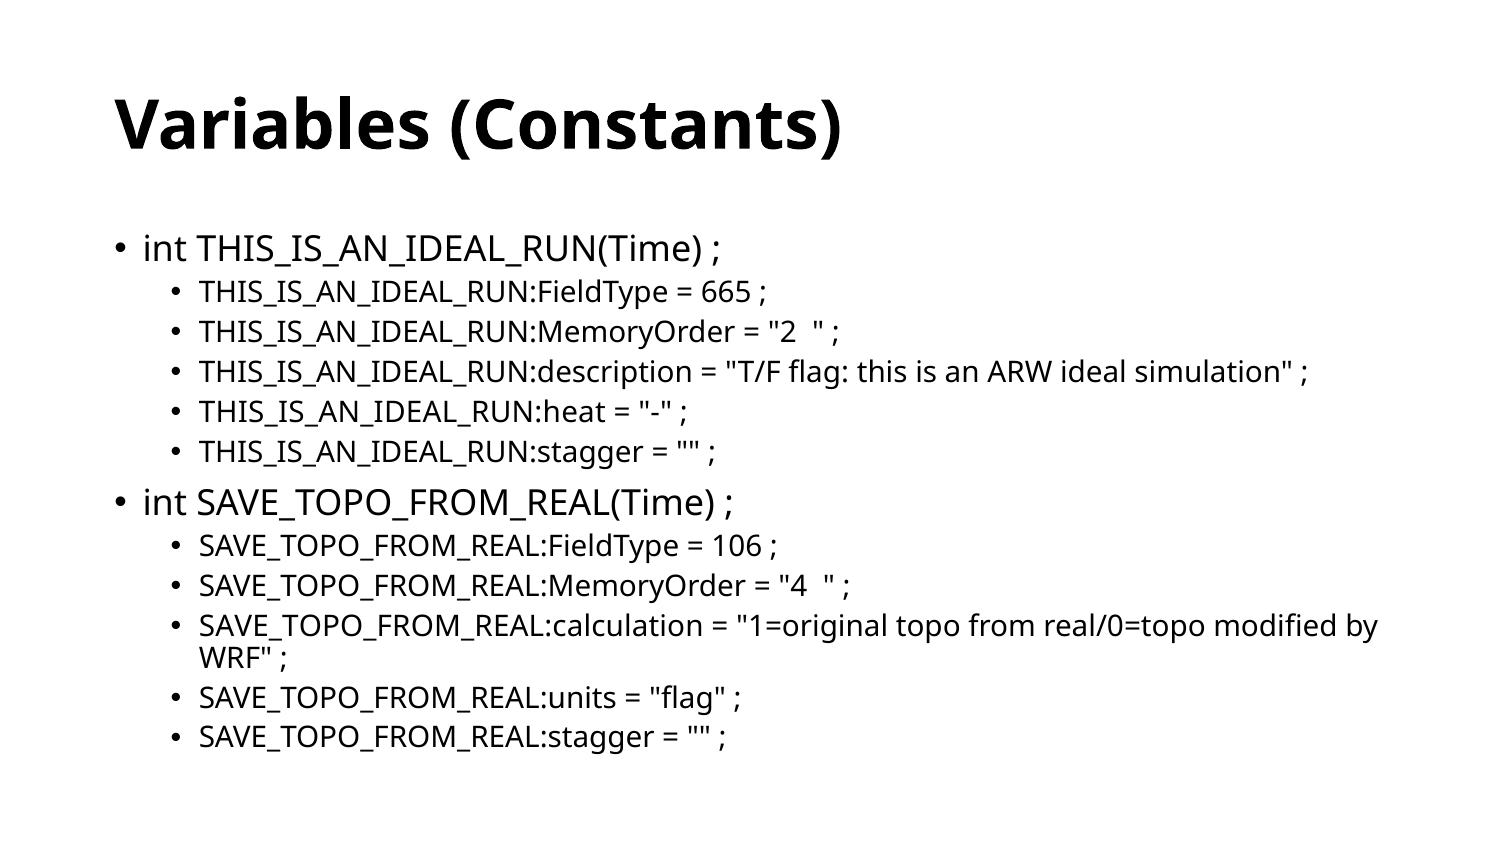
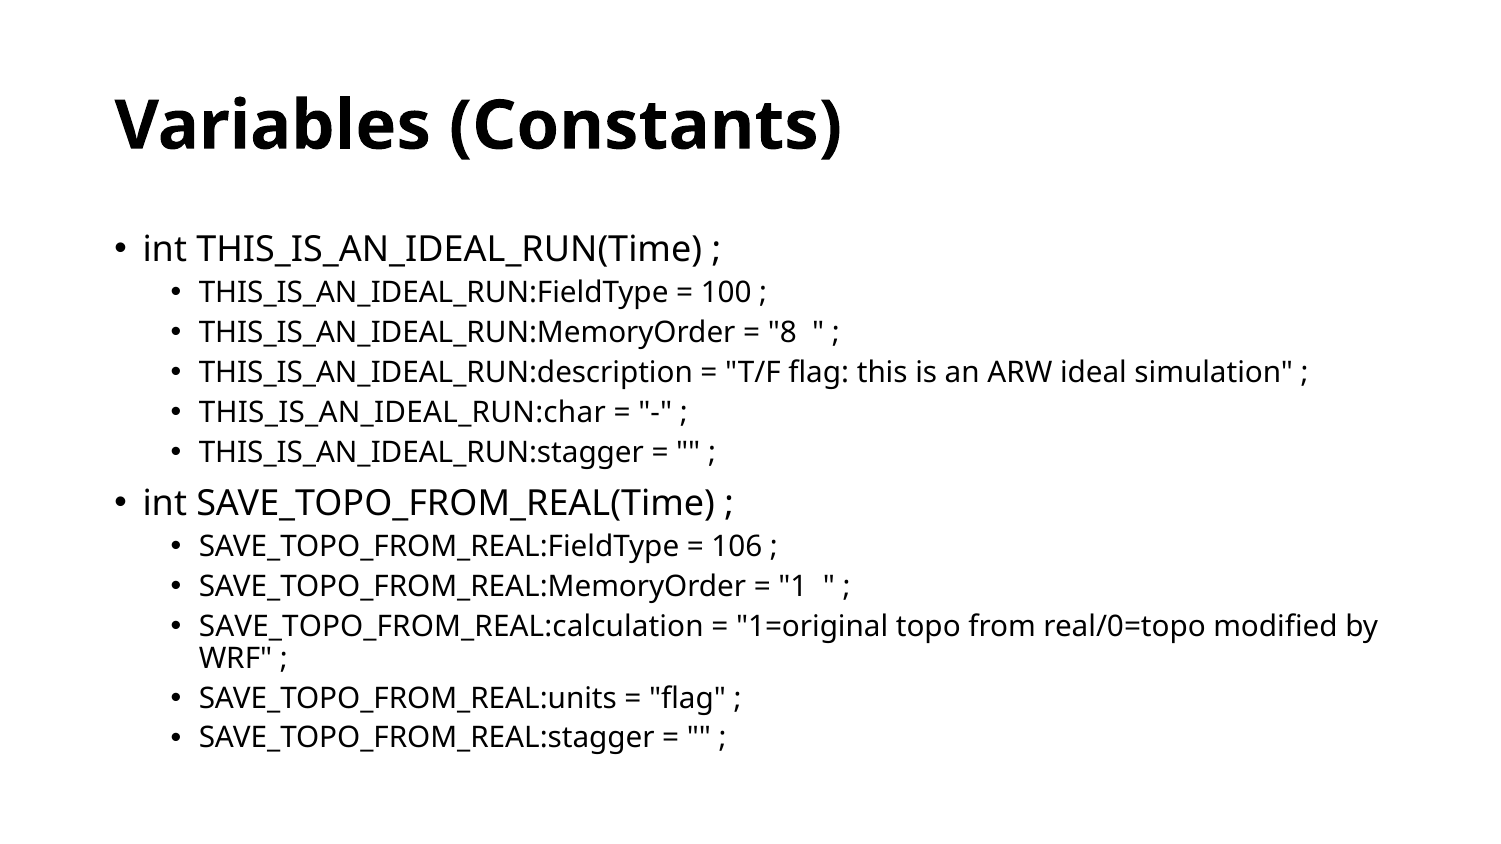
665: 665 -> 100
2: 2 -> 8
THIS_IS_AN_IDEAL_RUN:heat: THIS_IS_AN_IDEAL_RUN:heat -> THIS_IS_AN_IDEAL_RUN:char
4: 4 -> 1
